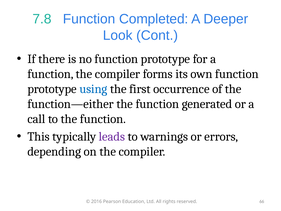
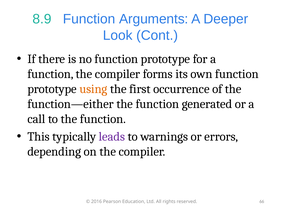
7.8: 7.8 -> 8.9
Completed: Completed -> Arguments
using colour: blue -> orange
